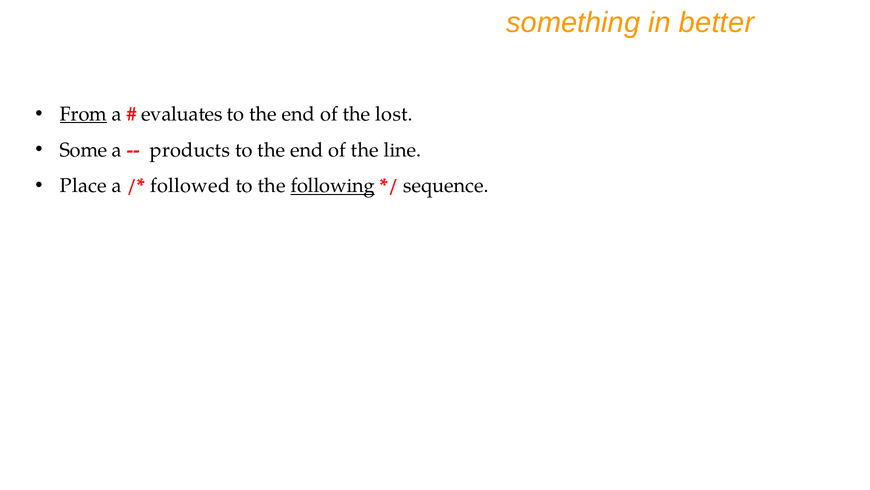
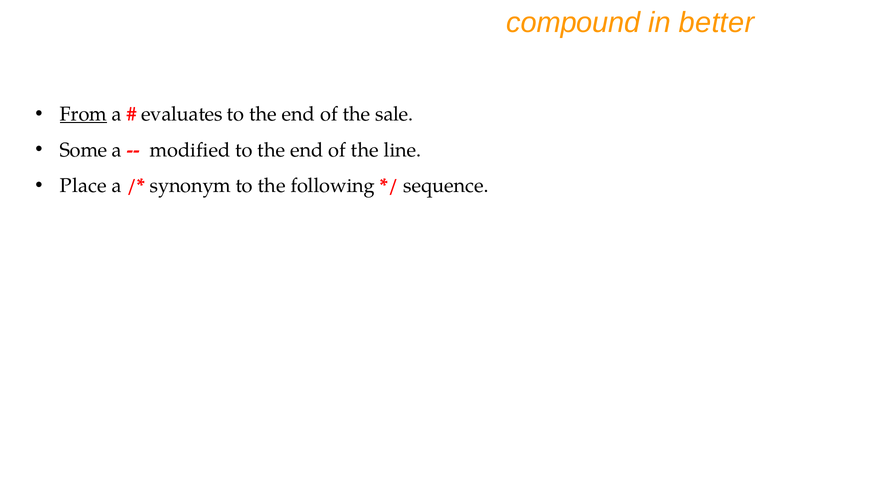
something: something -> compound
lost: lost -> sale
products: products -> modified
followed: followed -> synonym
following underline: present -> none
